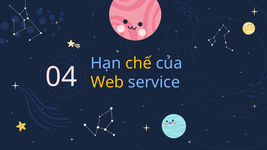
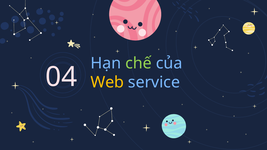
chế colour: yellow -> light green
